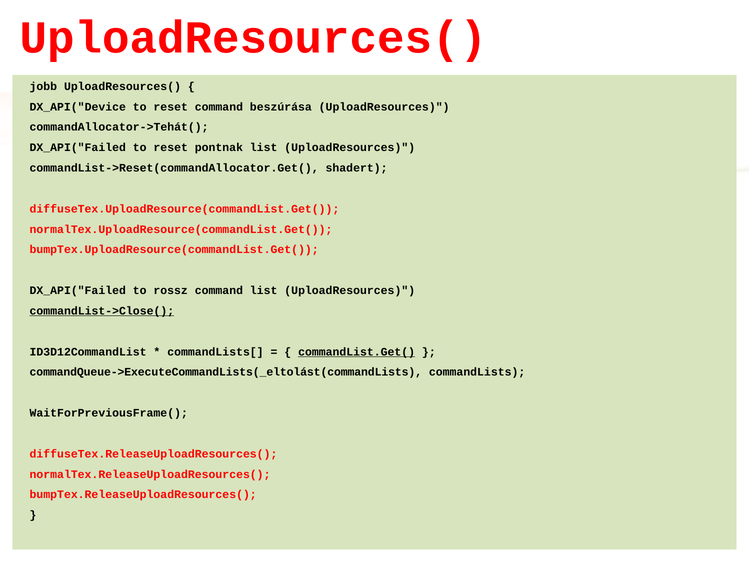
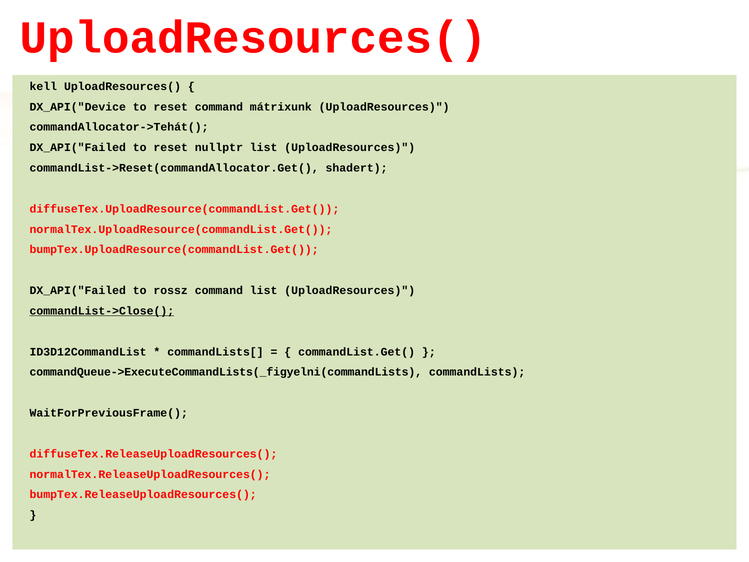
jobb: jobb -> kell
beszúrása: beszúrása -> mátrixunk
pontnak: pontnak -> nullptr
commandList.Get( underline: present -> none
commandQueue->ExecuteCommandLists(_eltolást(commandLists: commandQueue->ExecuteCommandLists(_eltolást(commandLists -> commandQueue->ExecuteCommandLists(_figyelni(commandLists
